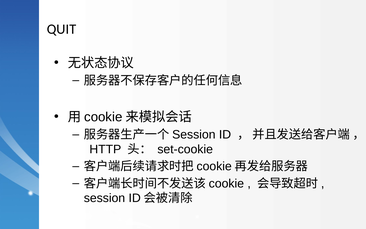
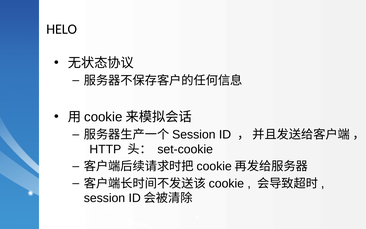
QUIT: QUIT -> HELO
